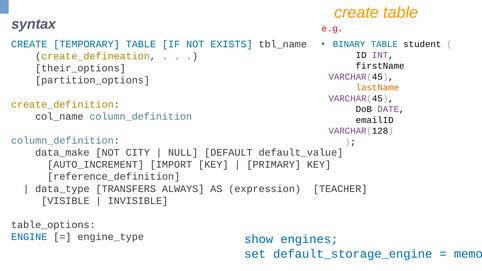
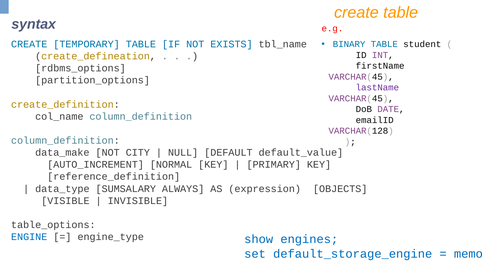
their_options: their_options -> rdbms_options
lastName colour: orange -> purple
IMPORT: IMPORT -> NORMAL
TRANSFERS: TRANSFERS -> SUMSALARY
TEACHER: TEACHER -> OBJECTS
